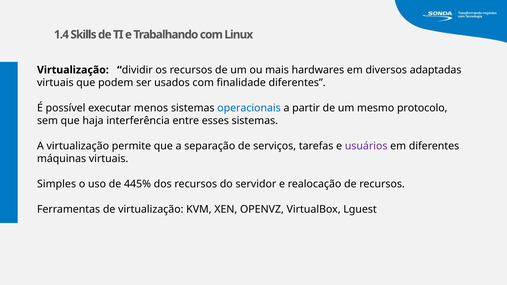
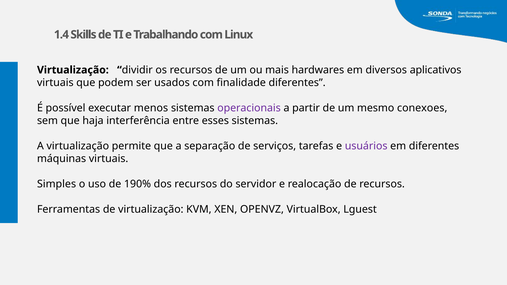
adaptadas: adaptadas -> aplicativos
operacionais colour: blue -> purple
protocolo: protocolo -> conexoes
445%: 445% -> 190%
